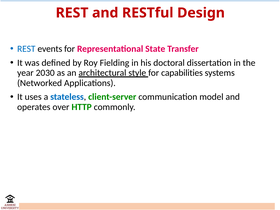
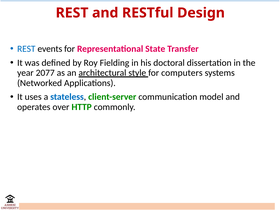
2030: 2030 -> 2077
capabilities: capabilities -> computers
